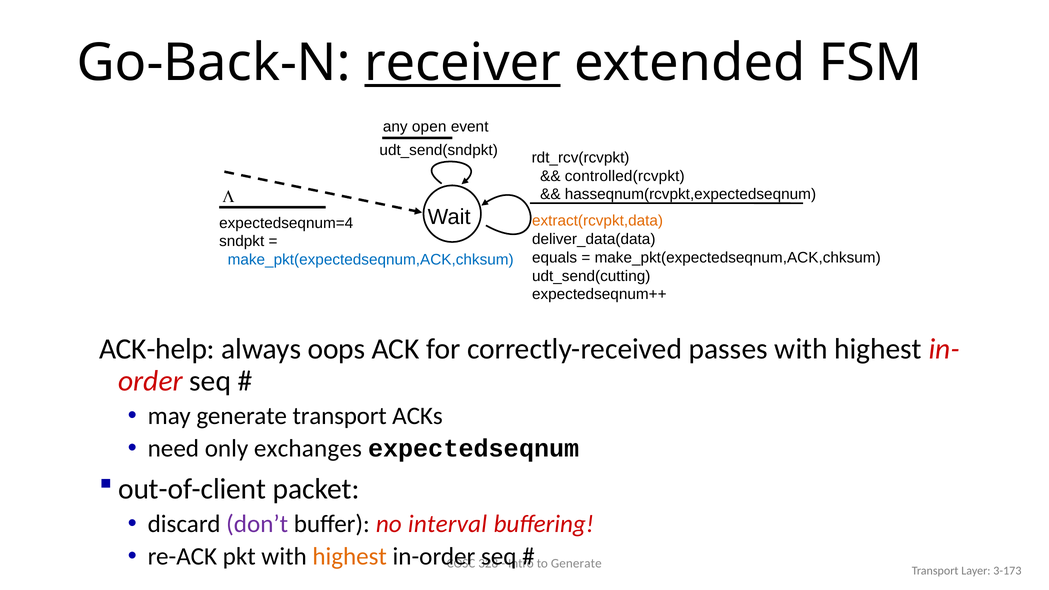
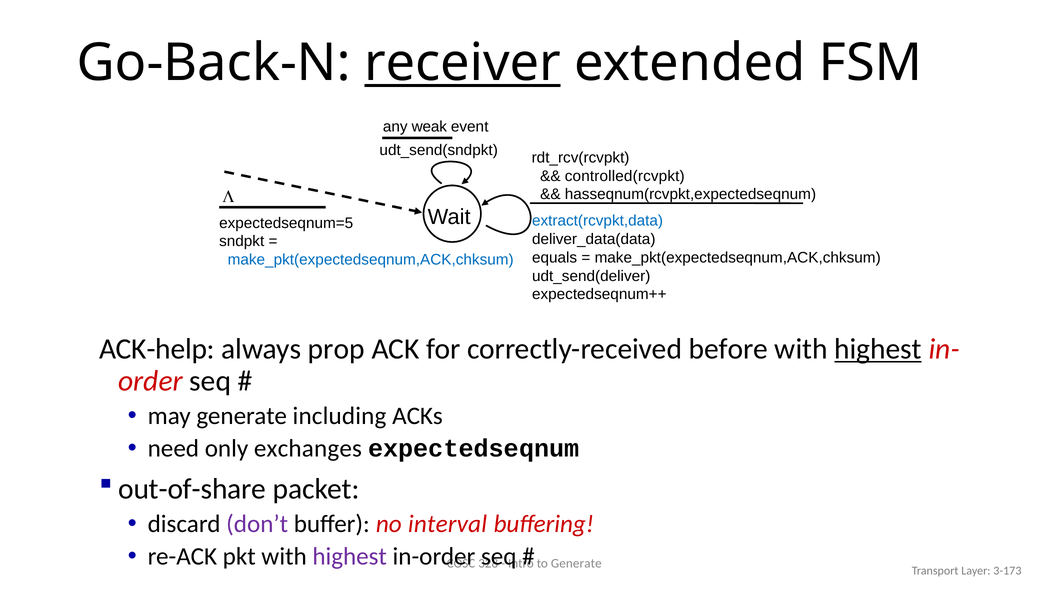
open: open -> weak
extract(rcvpkt,data colour: orange -> blue
expectedseqnum=4: expectedseqnum=4 -> expectedseqnum=5
udt_send(cutting: udt_send(cutting -> udt_send(deliver
oops: oops -> prop
passes: passes -> before
highest at (878, 349) underline: none -> present
generate transport: transport -> including
out-of-client: out-of-client -> out-of-share
highest at (350, 557) colour: orange -> purple
